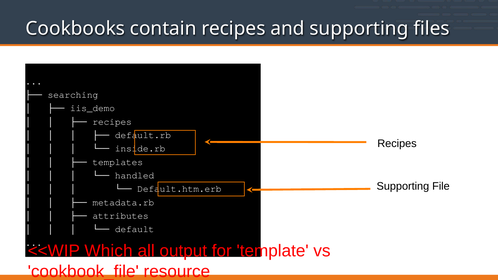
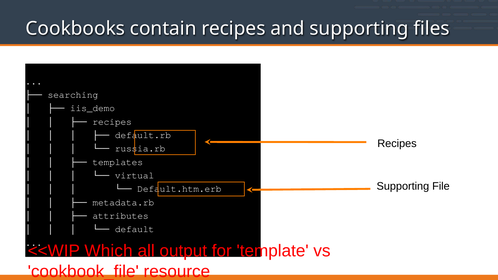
inside.rb: inside.rb -> russia.rb
handled: handled -> virtual
